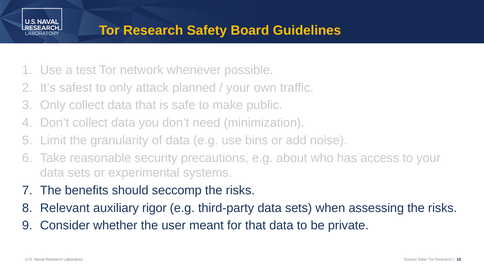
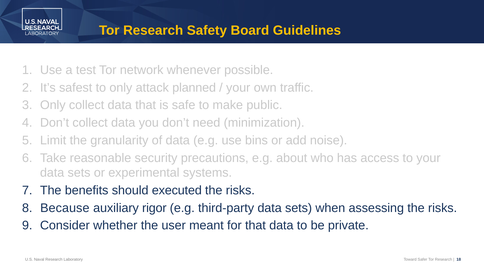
seccomp: seccomp -> executed
Relevant: Relevant -> Because
